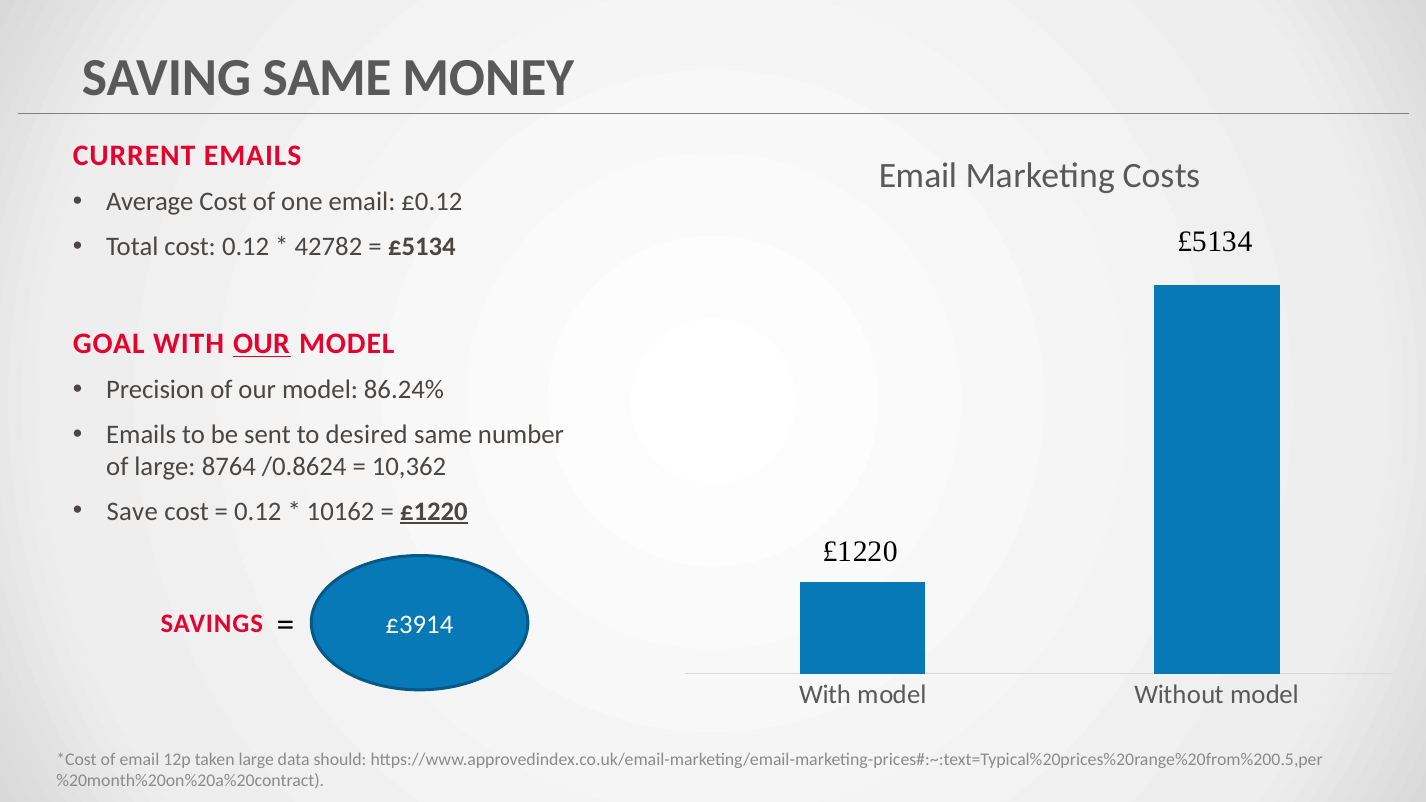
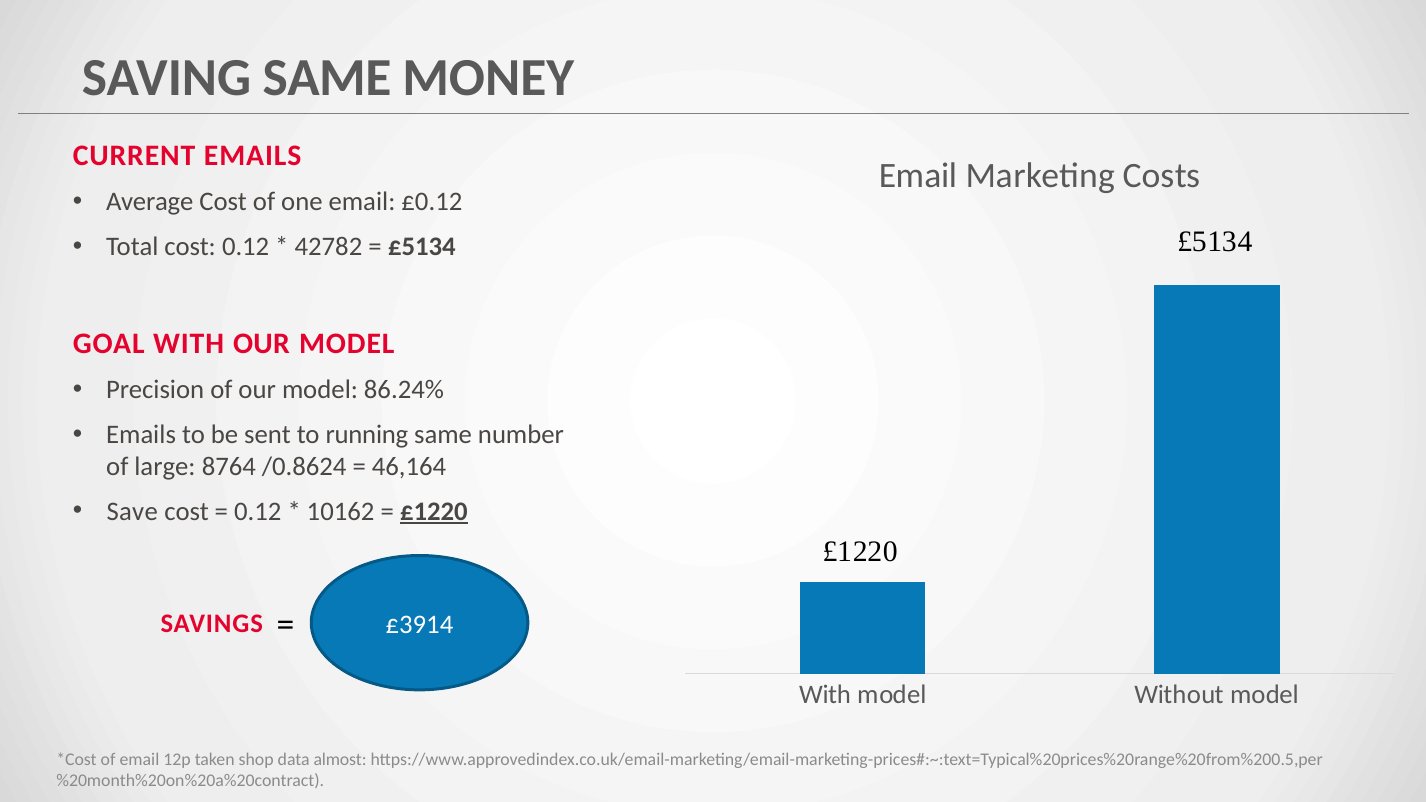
OUR at (261, 344) underline: present -> none
desired: desired -> running
10,362: 10,362 -> 46,164
taken large: large -> shop
should: should -> almost
